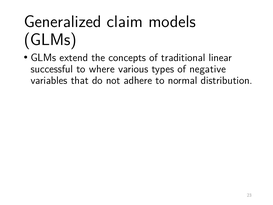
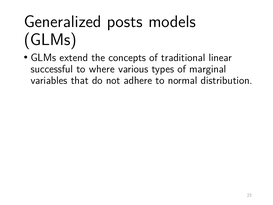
claim: claim -> posts
negative: negative -> marginal
